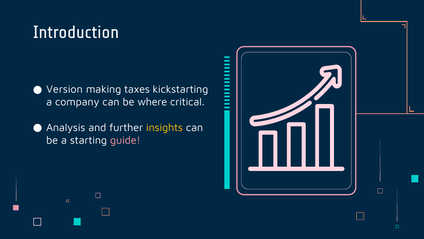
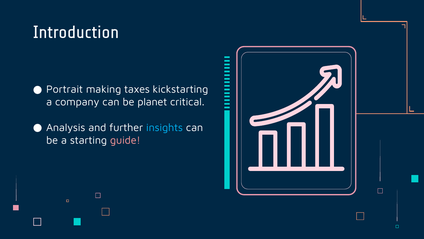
Version: Version -> Portrait
where: where -> planet
insights colour: yellow -> light blue
